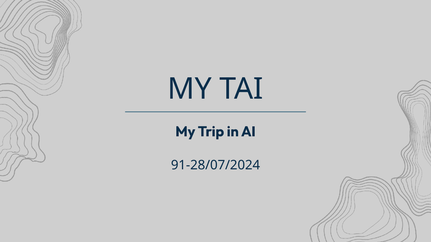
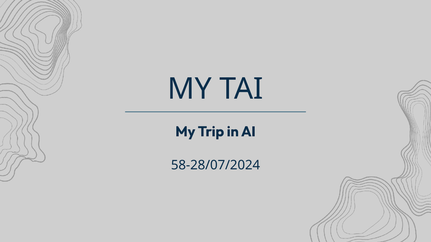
91-28/07/2024: 91-28/07/2024 -> 58-28/07/2024
